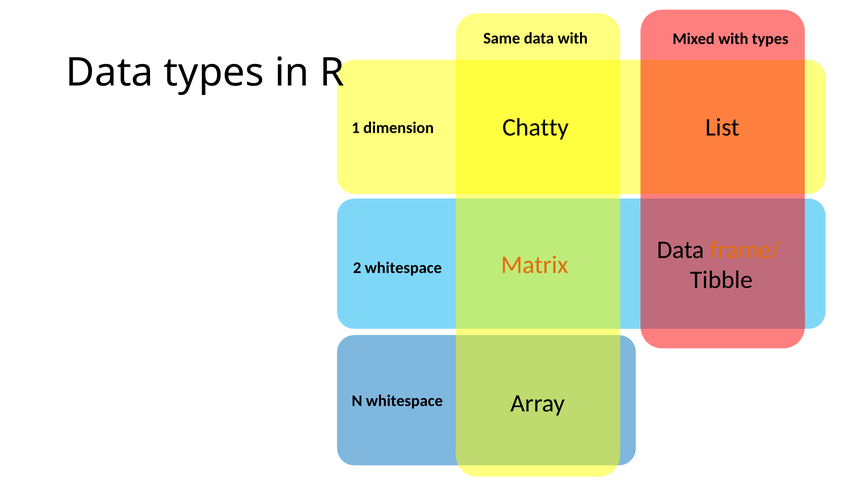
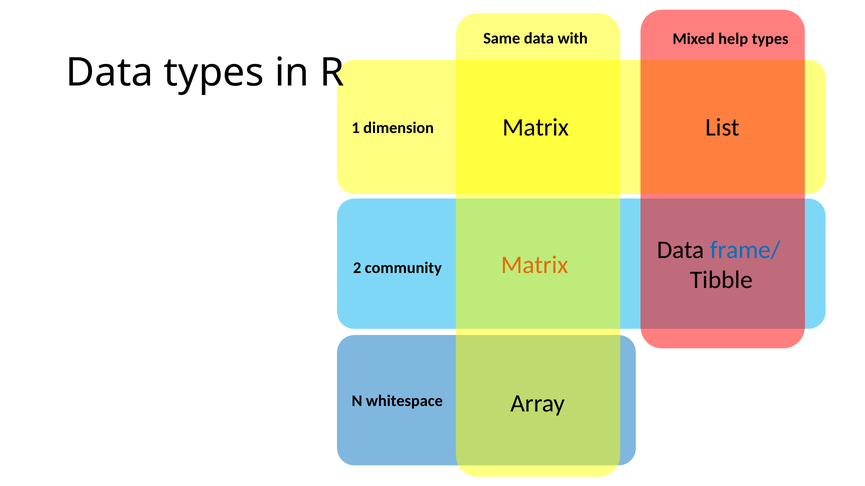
Mixed with: with -> help
Chatty at (536, 128): Chatty -> Matrix
frame/ colour: orange -> blue
2 whitespace: whitespace -> community
